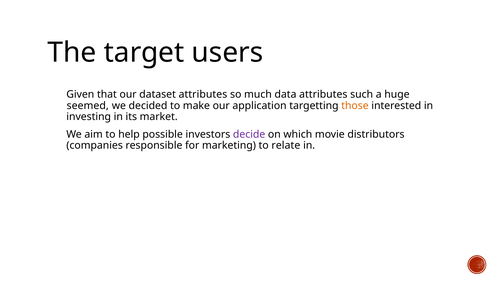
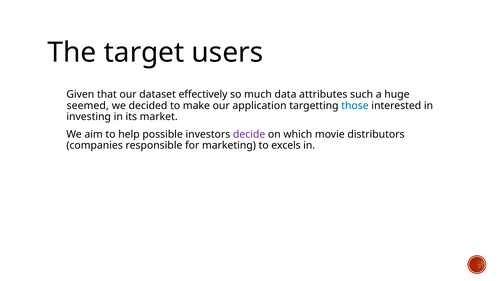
dataset attributes: attributes -> effectively
those colour: orange -> blue
relate: relate -> excels
